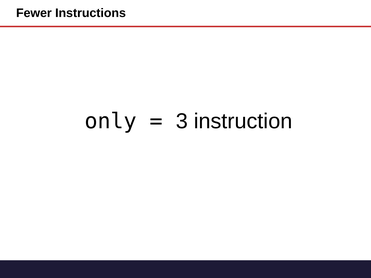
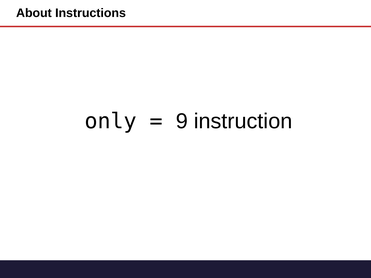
Fewer: Fewer -> About
3: 3 -> 9
